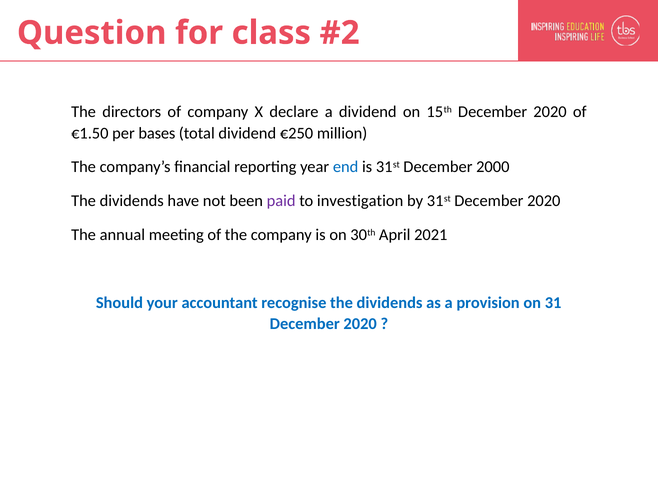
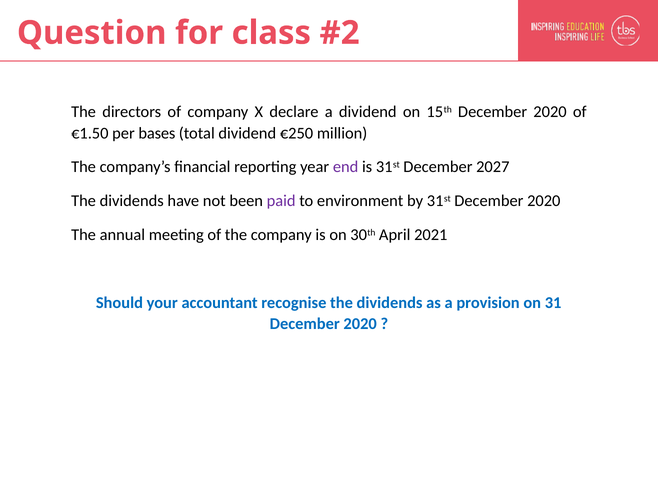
end colour: blue -> purple
2000: 2000 -> 2027
investigation: investigation -> environment
